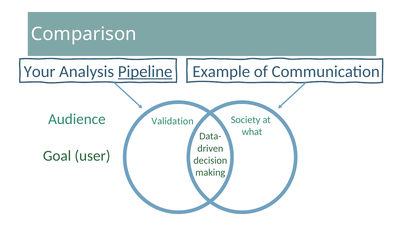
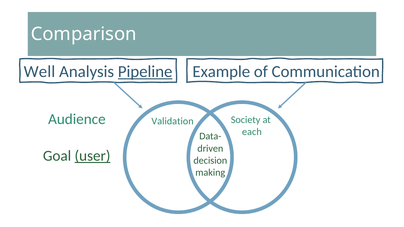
Your: Your -> Well
what: what -> each
user underline: none -> present
